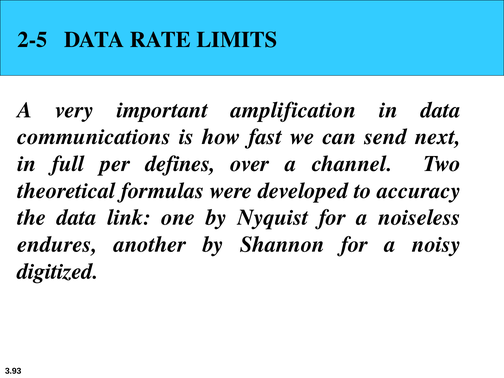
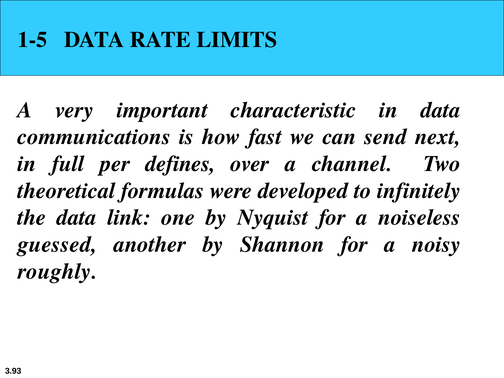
2-5: 2-5 -> 1-5
amplification: amplification -> characteristic
accuracy: accuracy -> infinitely
endures: endures -> guessed
digitized: digitized -> roughly
